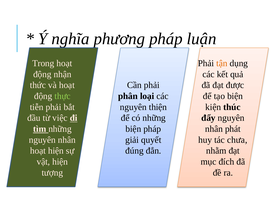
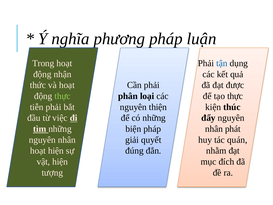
tận colour: orange -> blue
tạo biện: biện -> thực
chưa: chưa -> quán
